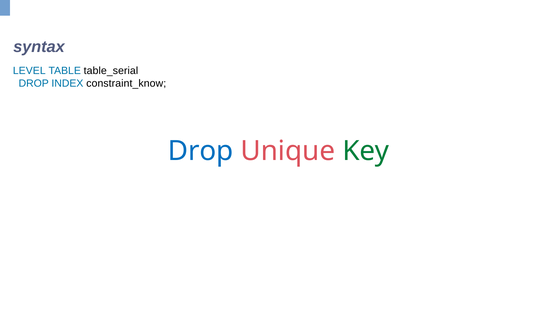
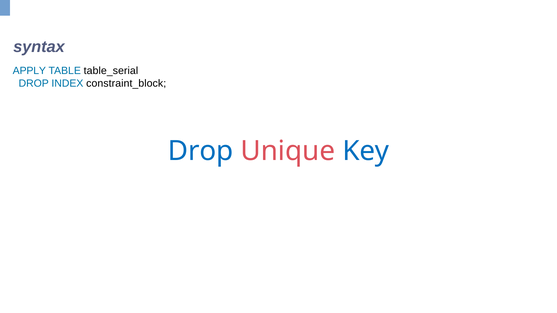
LEVEL: LEVEL -> APPLY
constraint_know: constraint_know -> constraint_block
Key colour: green -> blue
